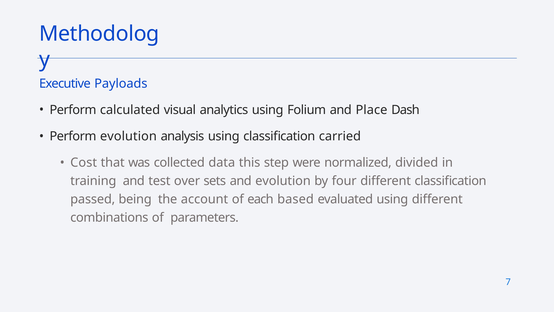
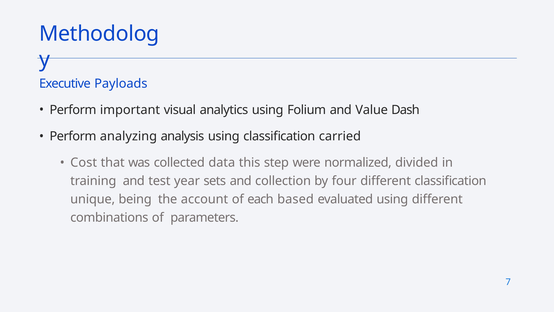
calculated: calculated -> important
Place: Place -> Value
Perform evolution: evolution -> analyzing
over: over -> year
and evolution: evolution -> collection
passed: passed -> unique
